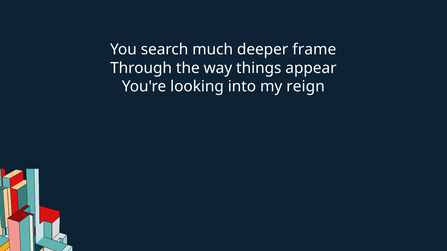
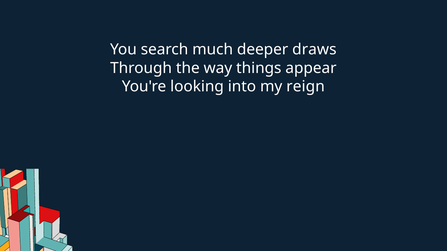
frame: frame -> draws
